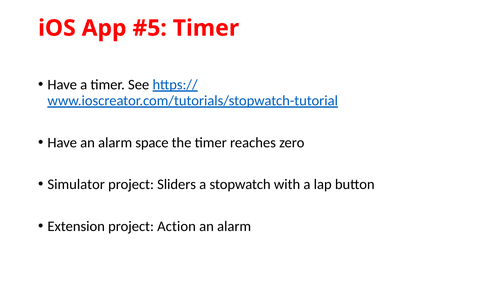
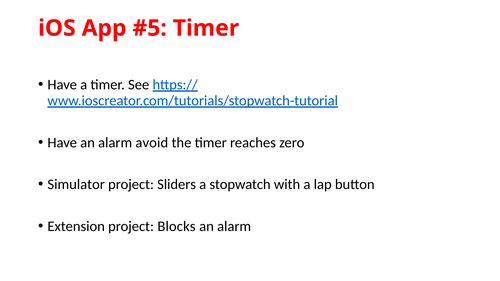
space: space -> avoid
Action: Action -> Blocks
